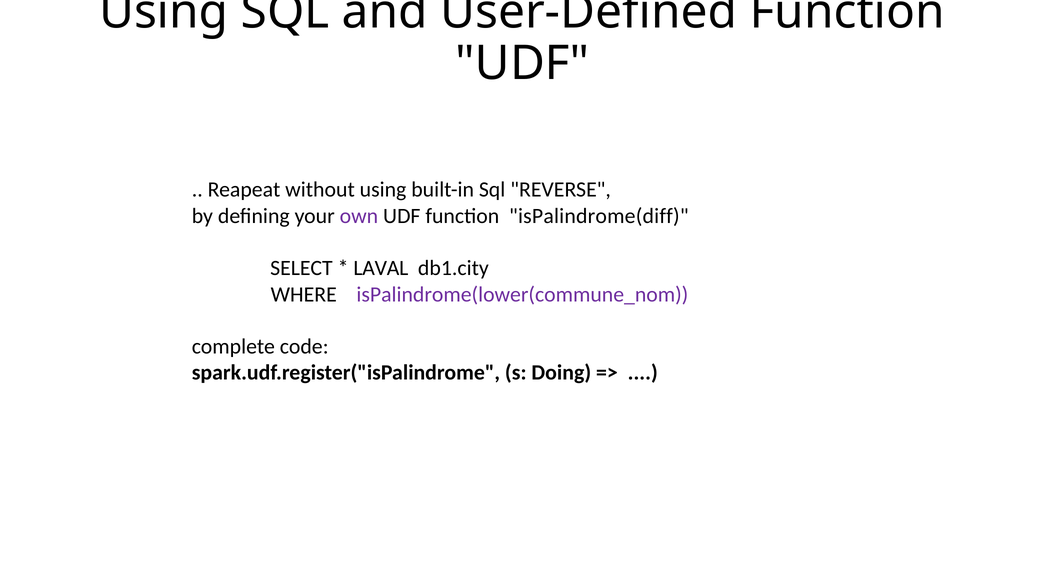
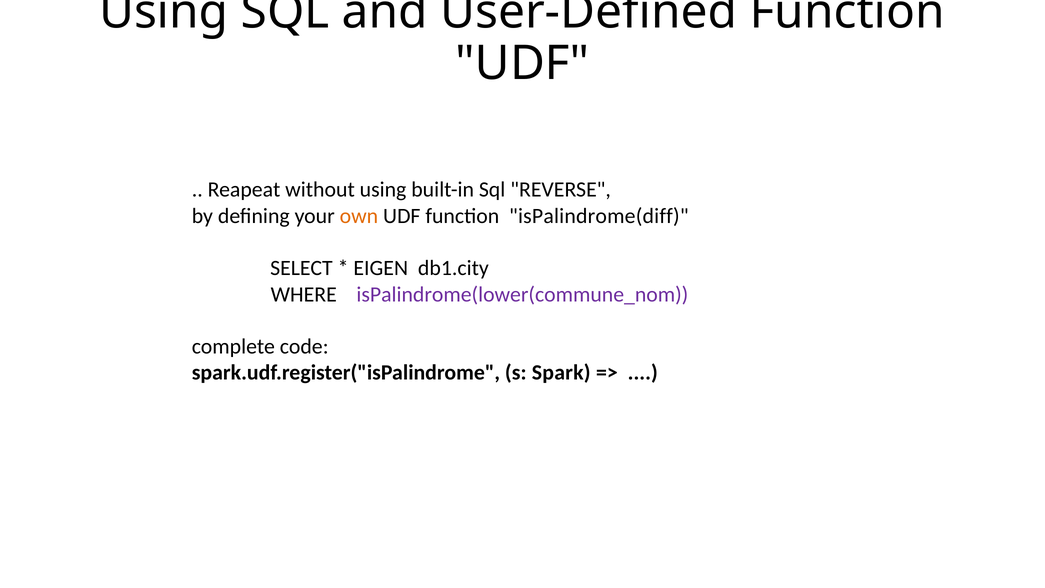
own colour: purple -> orange
LAVAL: LAVAL -> EIGEN
Doing: Doing -> Spark
